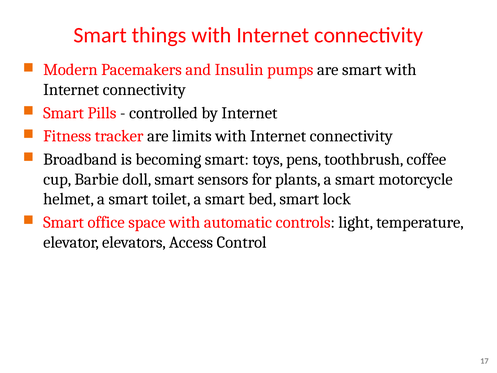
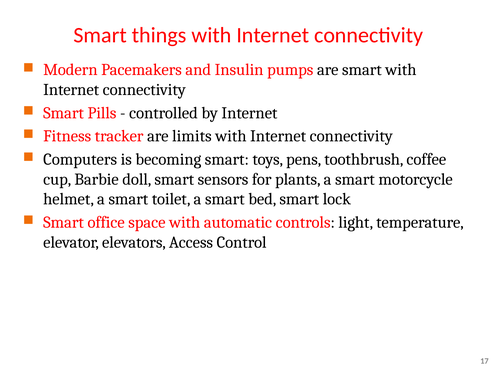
Broadband: Broadband -> Computers
